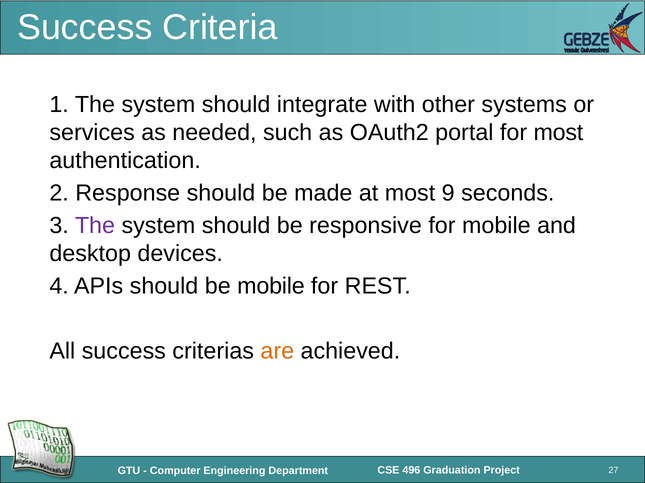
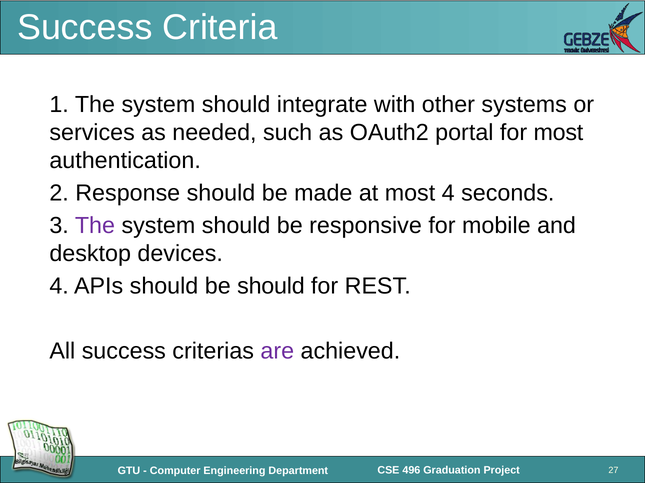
most 9: 9 -> 4
be mobile: mobile -> should
are colour: orange -> purple
